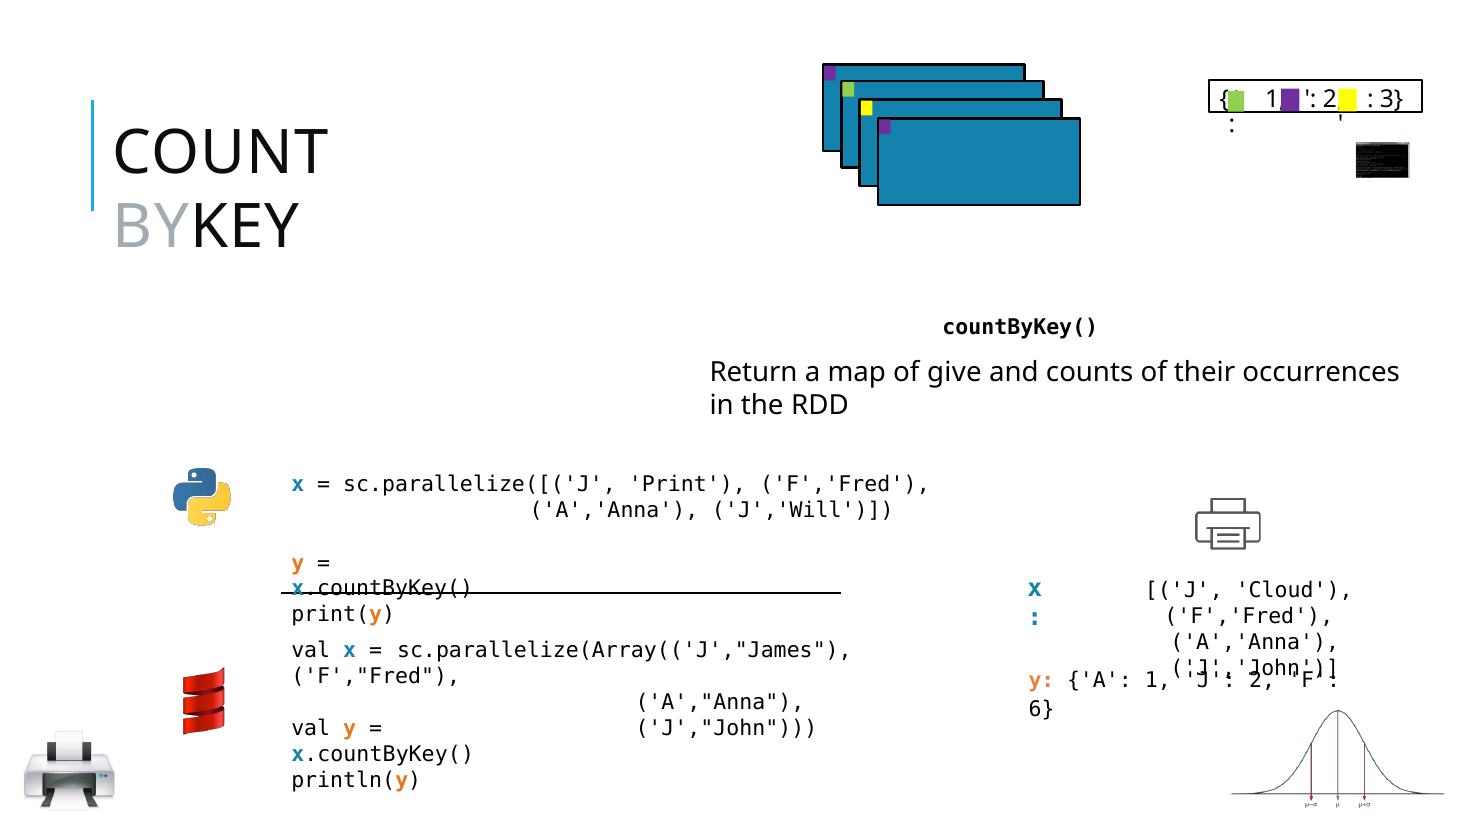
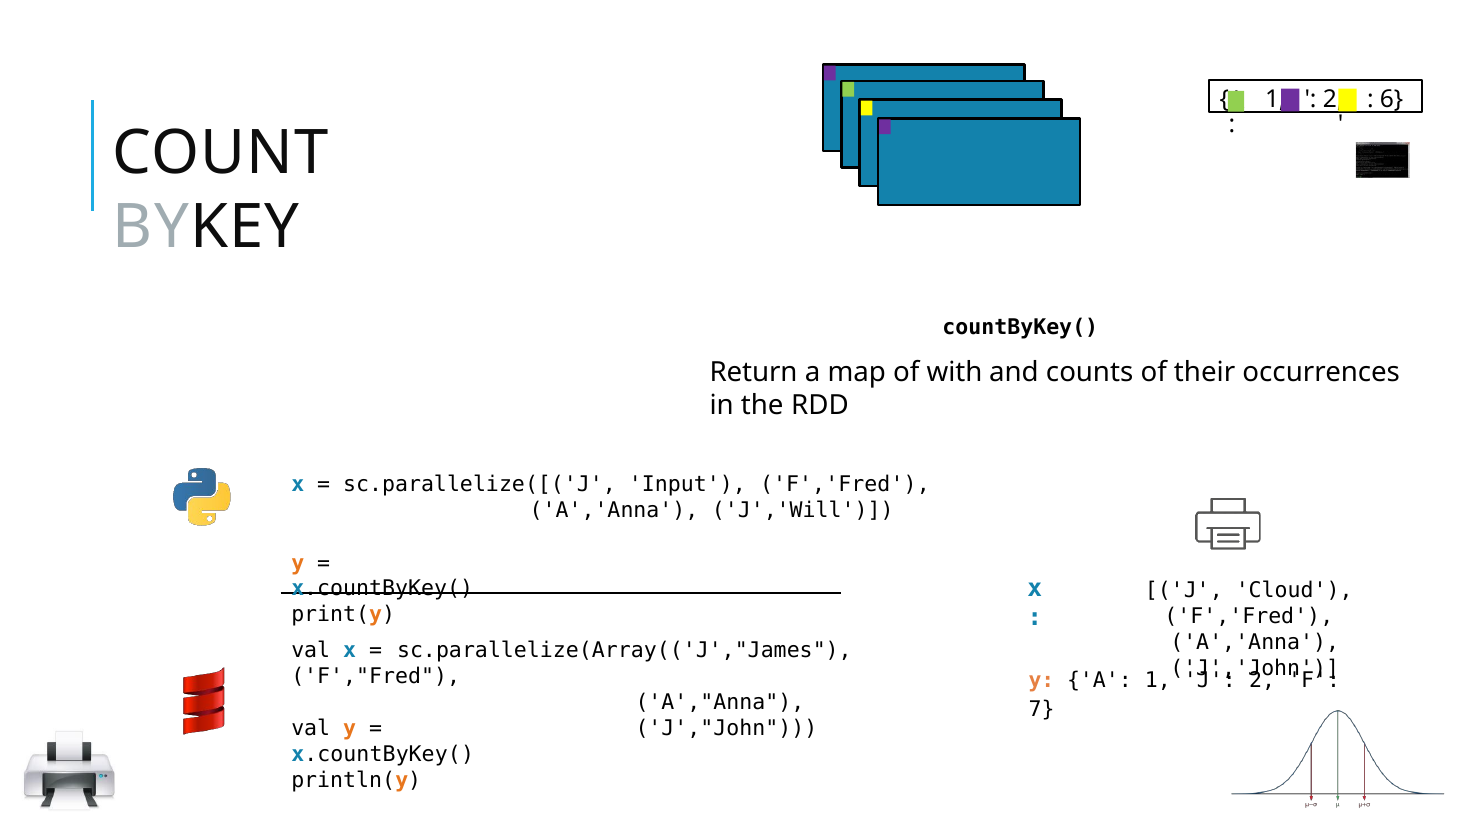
3: 3 -> 6
give: give -> with
Print: Print -> Input
6: 6 -> 7
